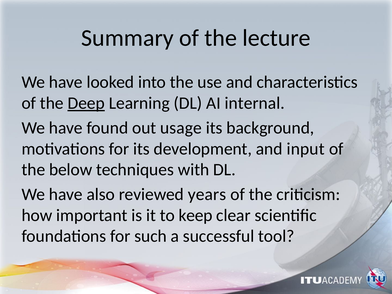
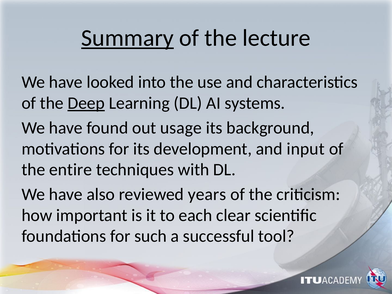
Summary underline: none -> present
internal: internal -> systems
below: below -> entire
keep: keep -> each
